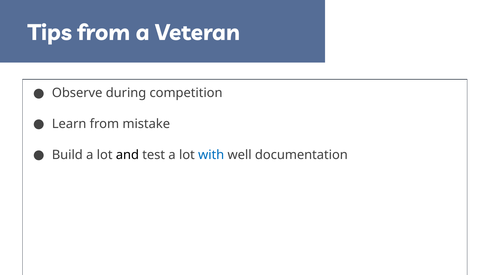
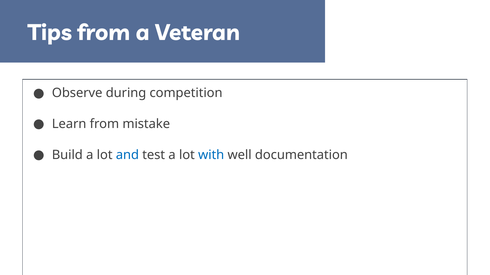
and colour: black -> blue
